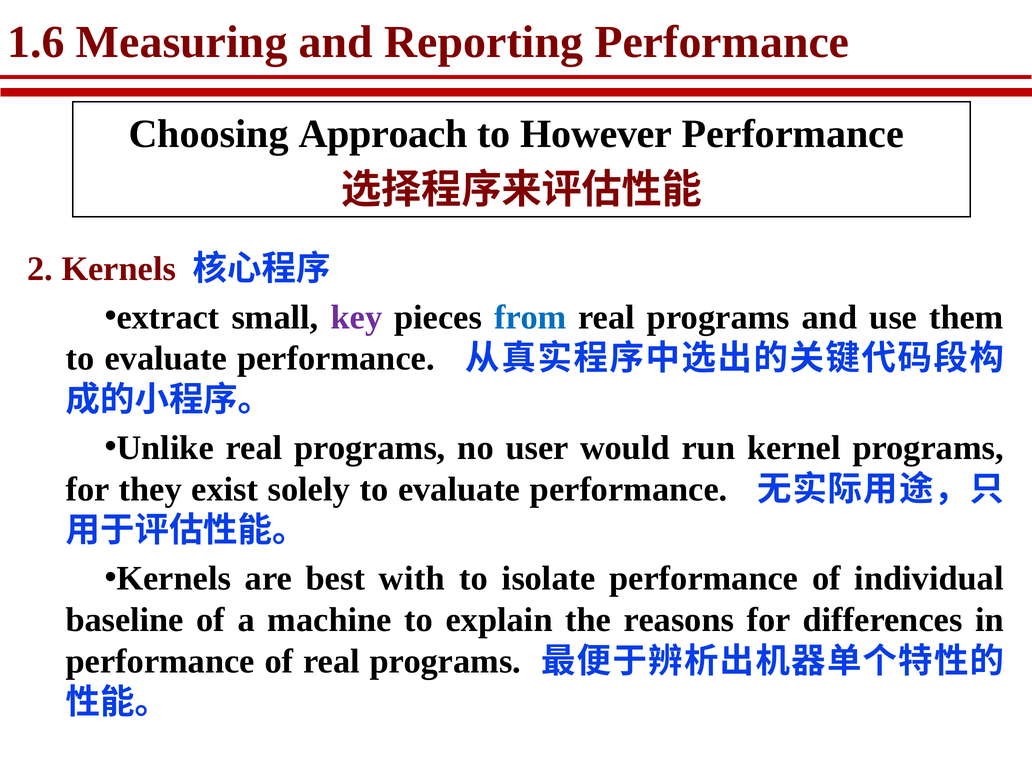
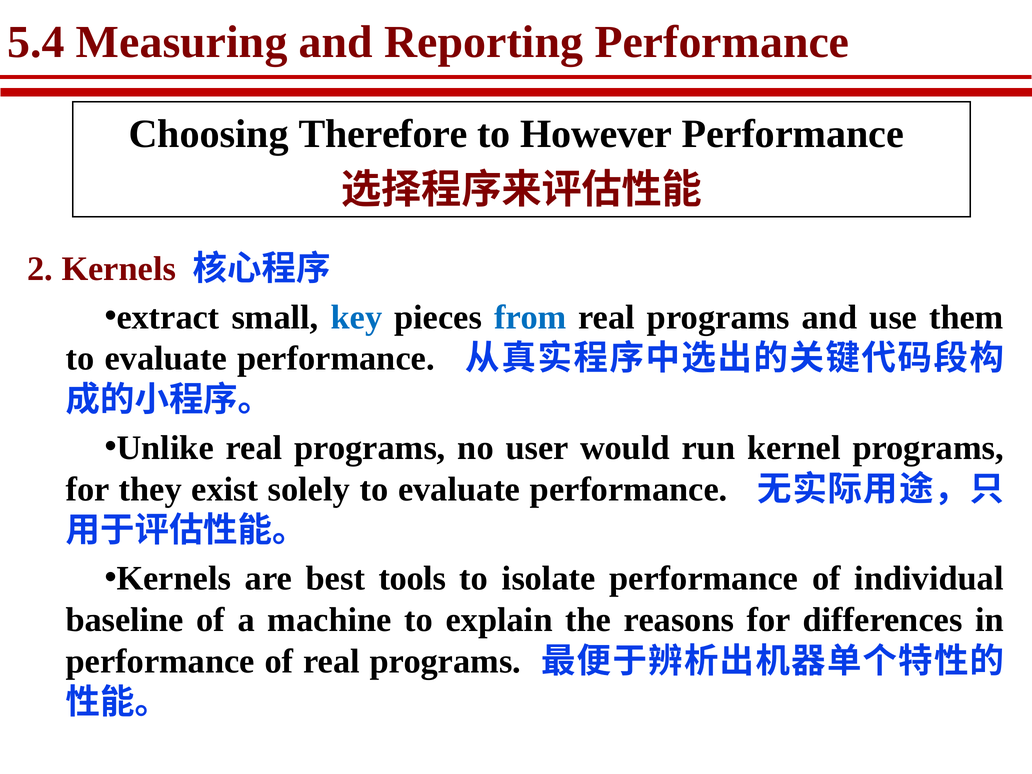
1.6: 1.6 -> 5.4
Approach: Approach -> Therefore
key colour: purple -> blue
with: with -> tools
